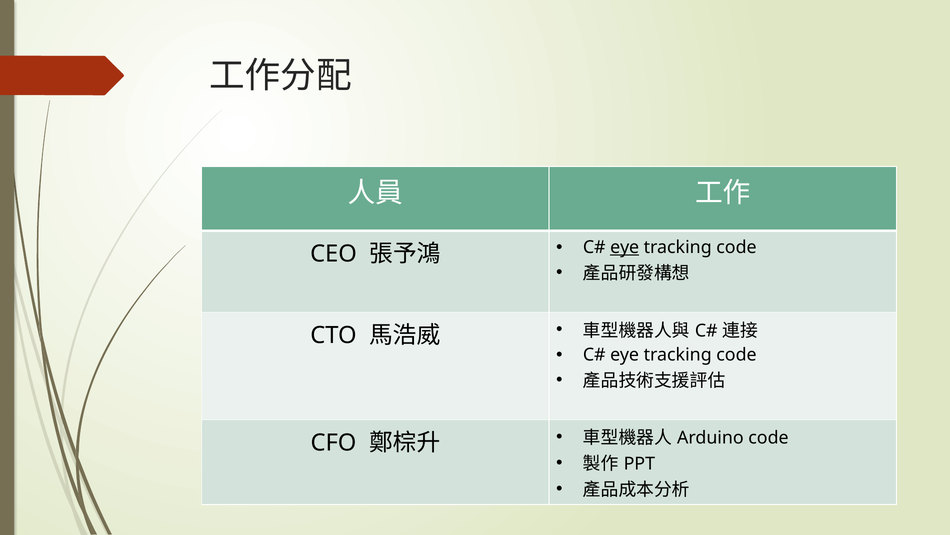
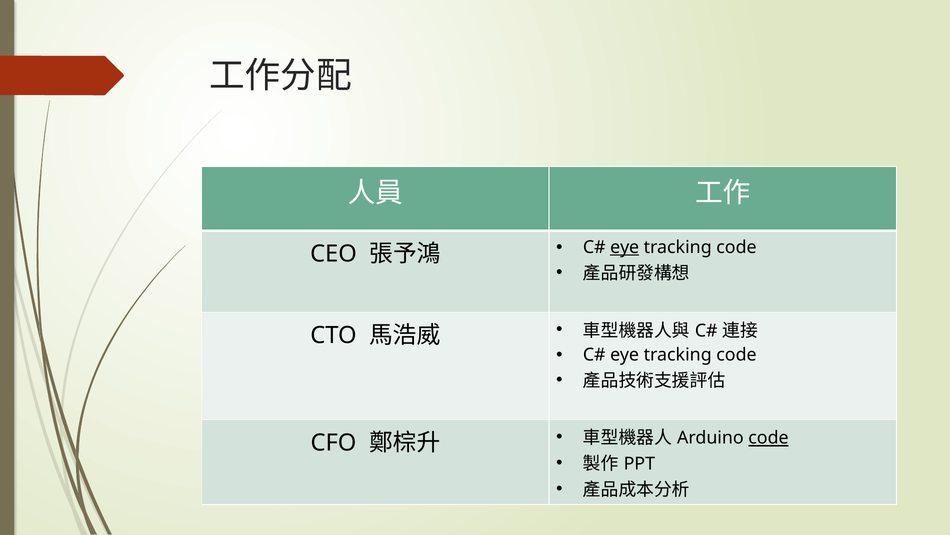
code at (768, 438) underline: none -> present
